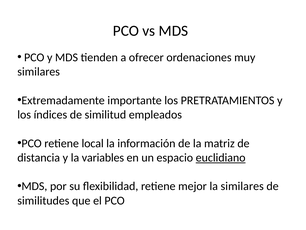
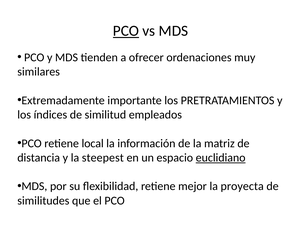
PCO at (126, 31) underline: none -> present
variables: variables -> steepest
la similares: similares -> proyecta
